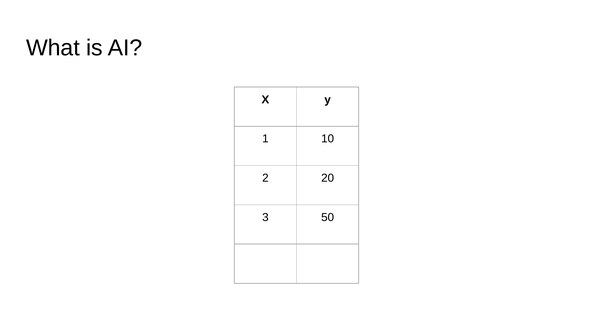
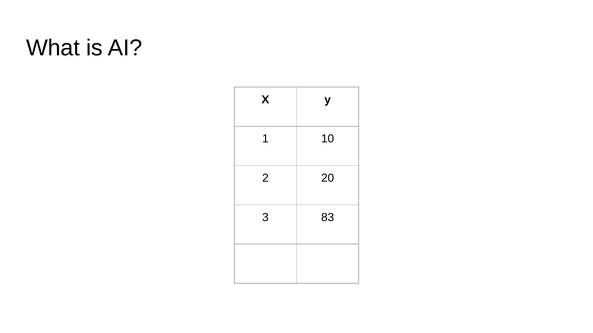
50: 50 -> 83
